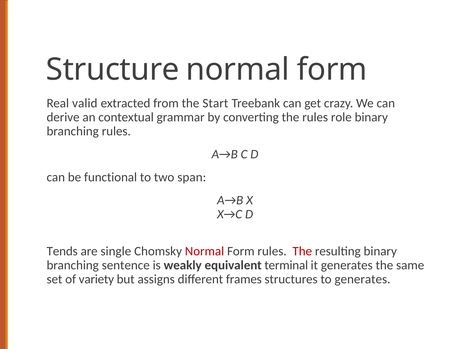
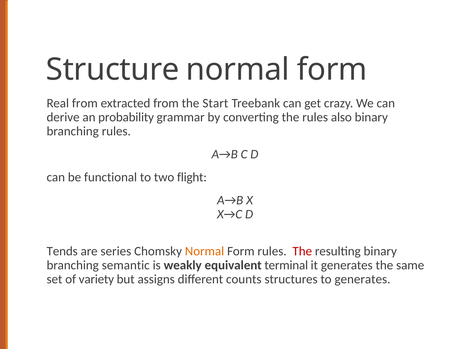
Real valid: valid -> from
contextual: contextual -> probability
role: role -> also
span: span -> flight
single: single -> series
Normal at (205, 252) colour: red -> orange
sentence: sentence -> semantic
frames: frames -> counts
